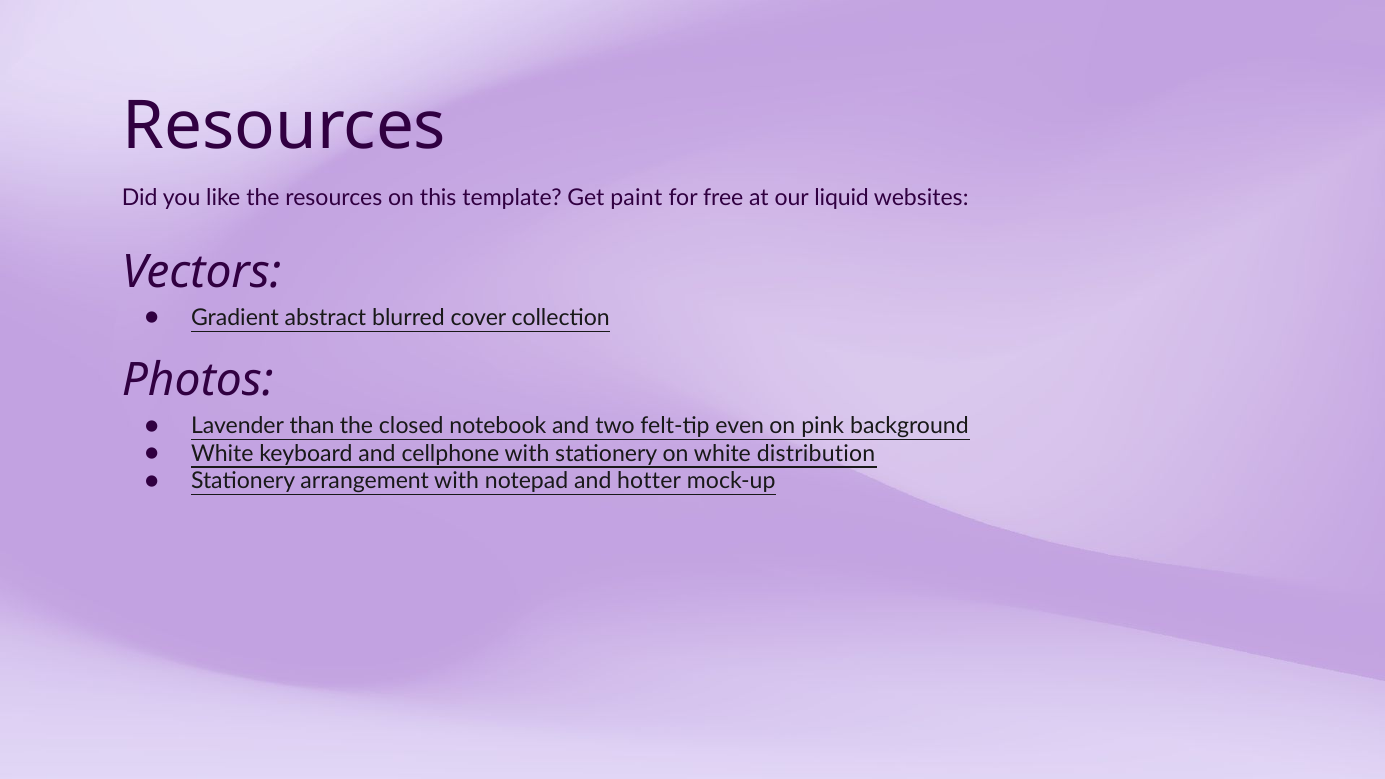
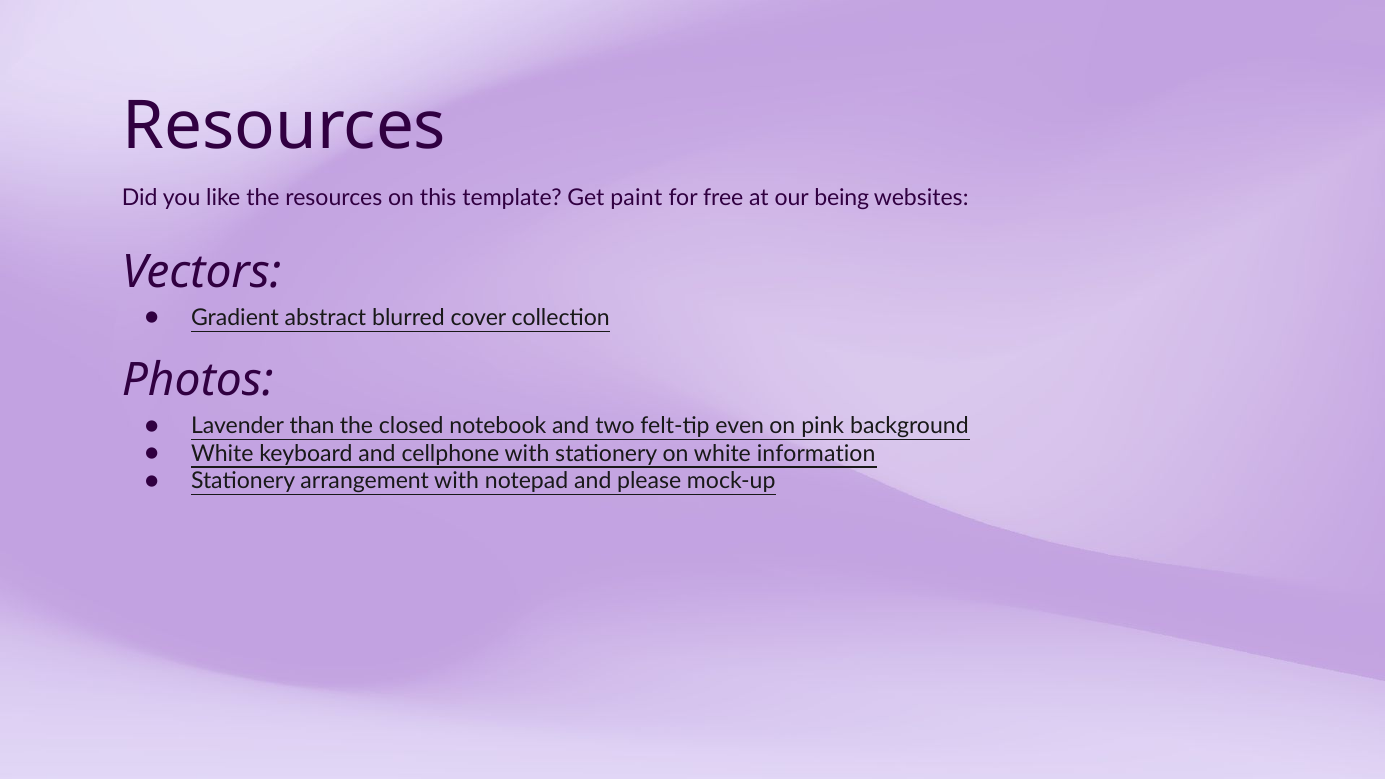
liquid: liquid -> being
distribution: distribution -> information
hotter: hotter -> please
